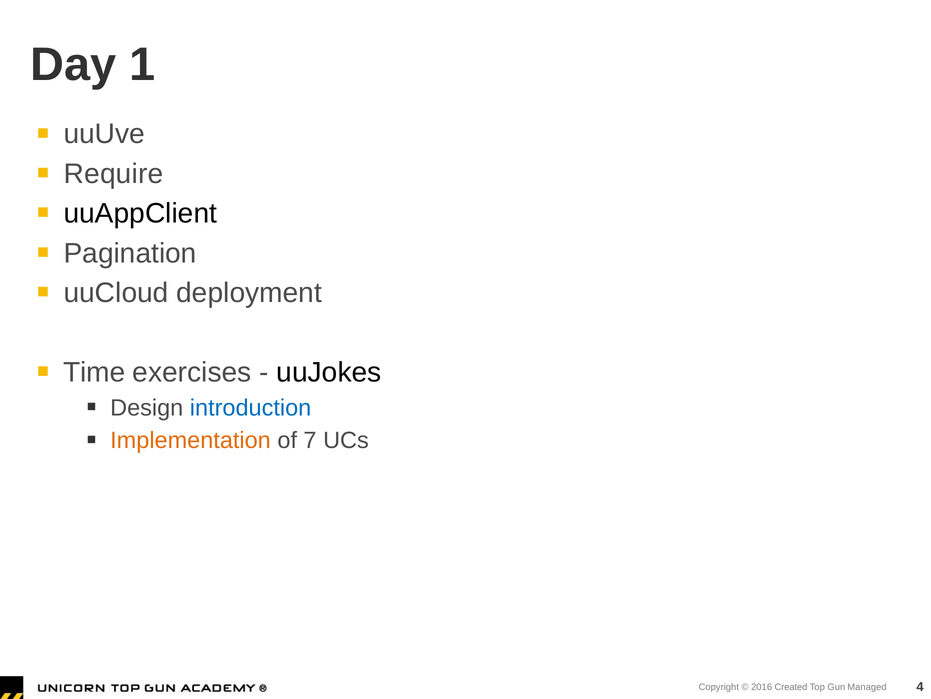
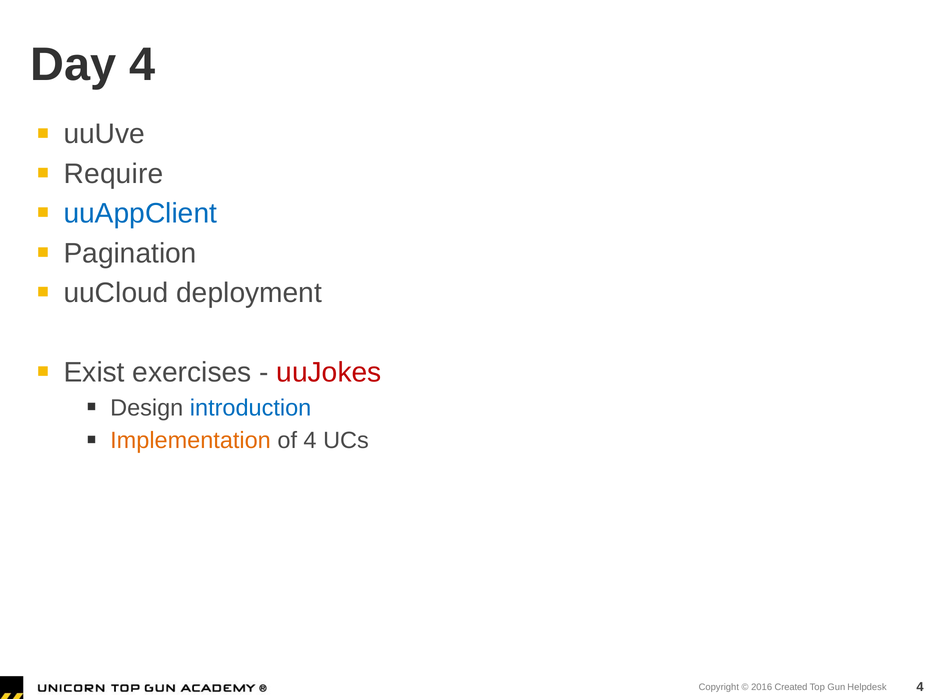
Day 1: 1 -> 4
uuAppClient colour: black -> blue
Time: Time -> Exist
uuJokes colour: black -> red
of 7: 7 -> 4
Managed: Managed -> Helpdesk
